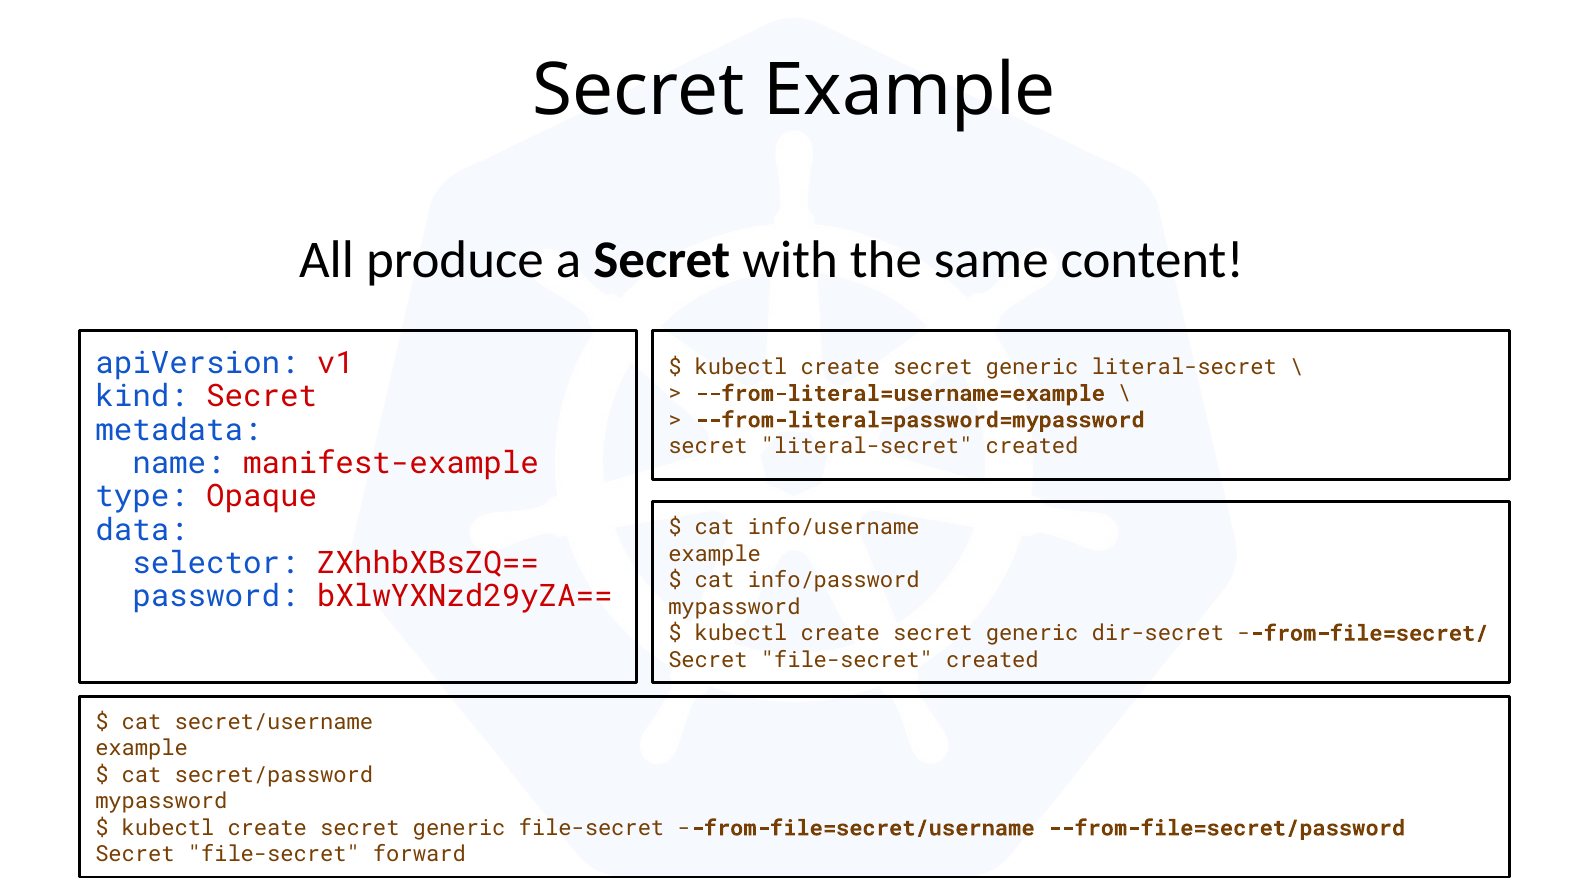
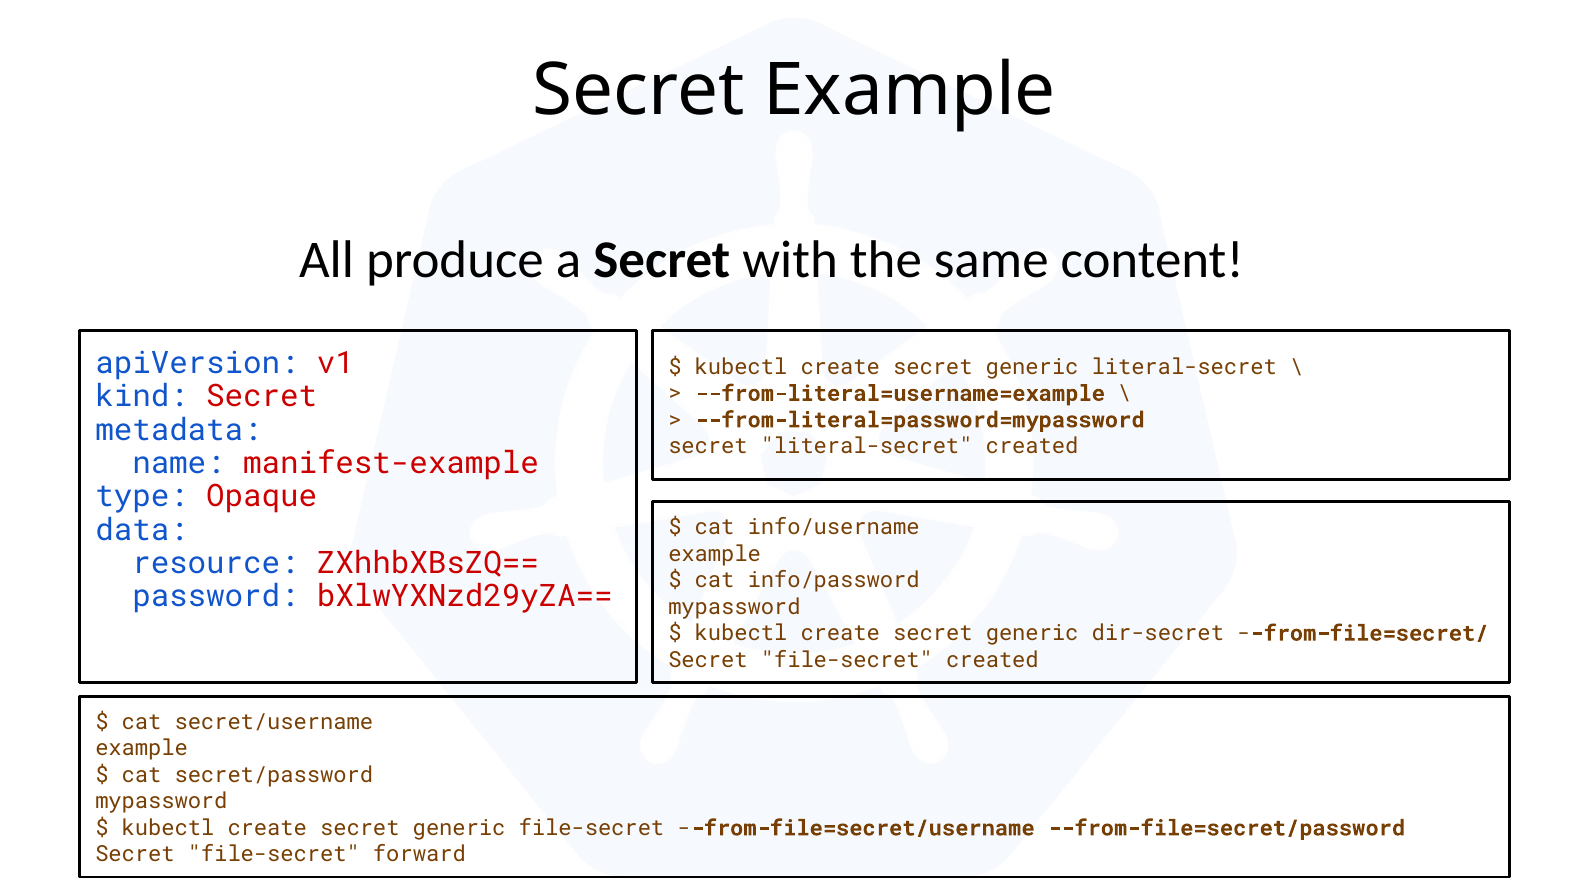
selector: selector -> resource
